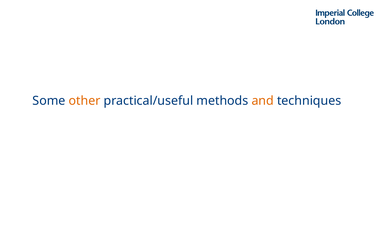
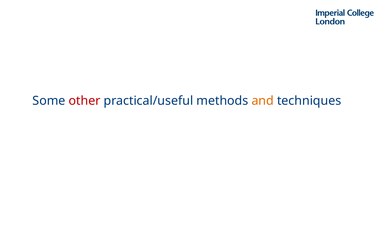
other colour: orange -> red
